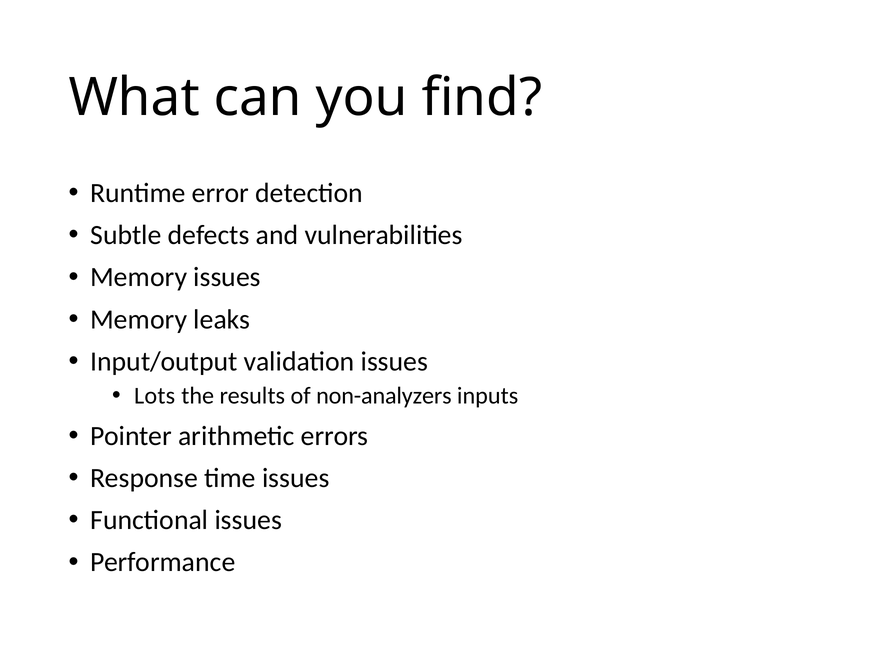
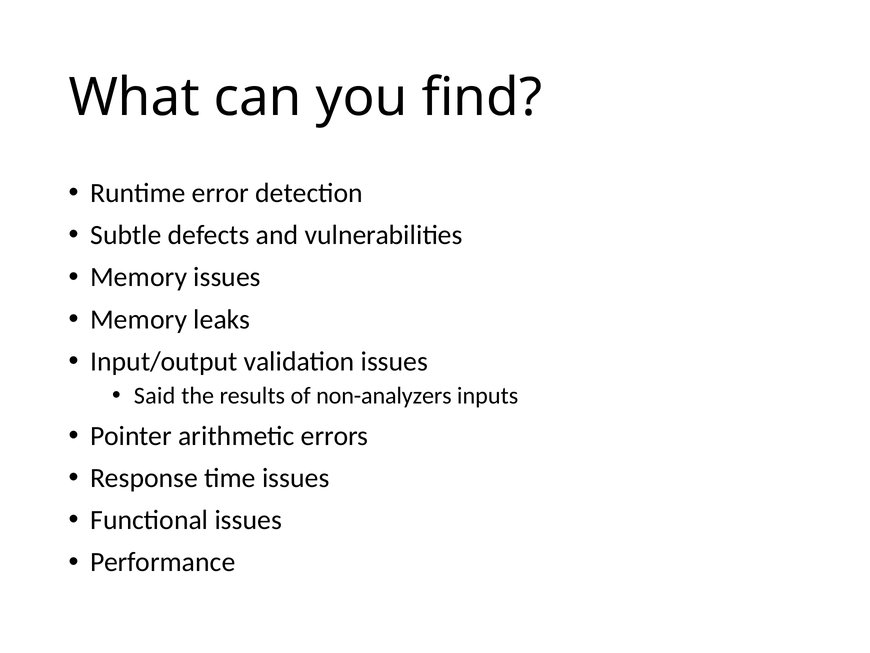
Lots: Lots -> Said
